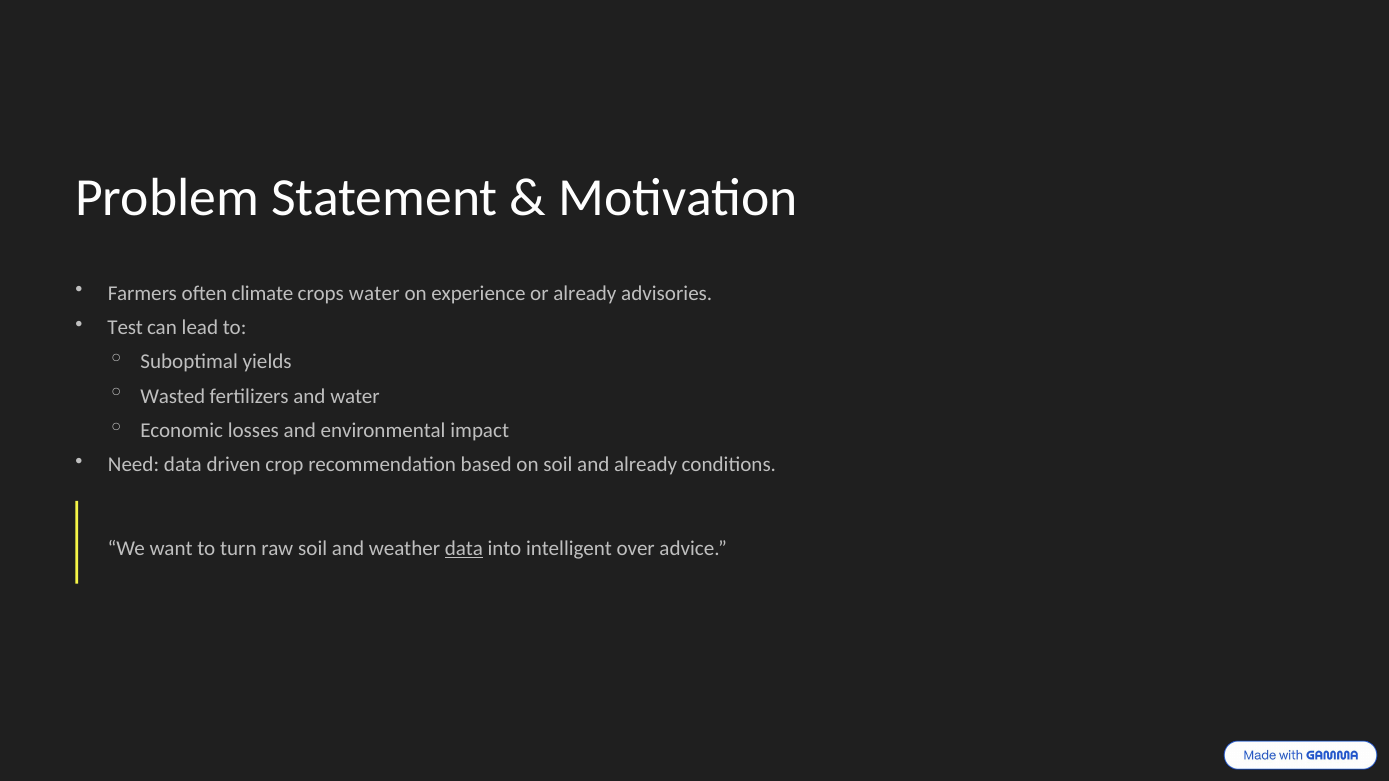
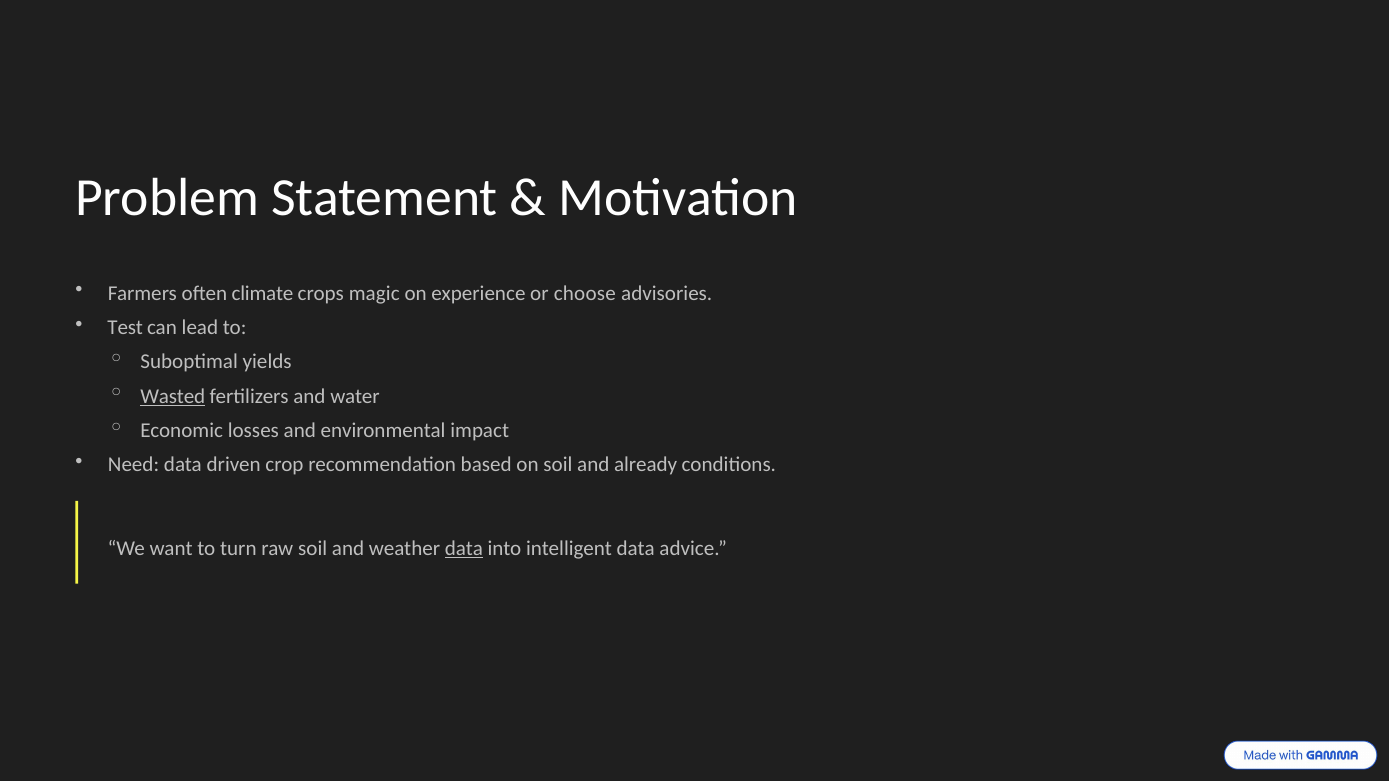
crops water: water -> magic
or already: already -> choose
Wasted underline: none -> present
intelligent over: over -> data
